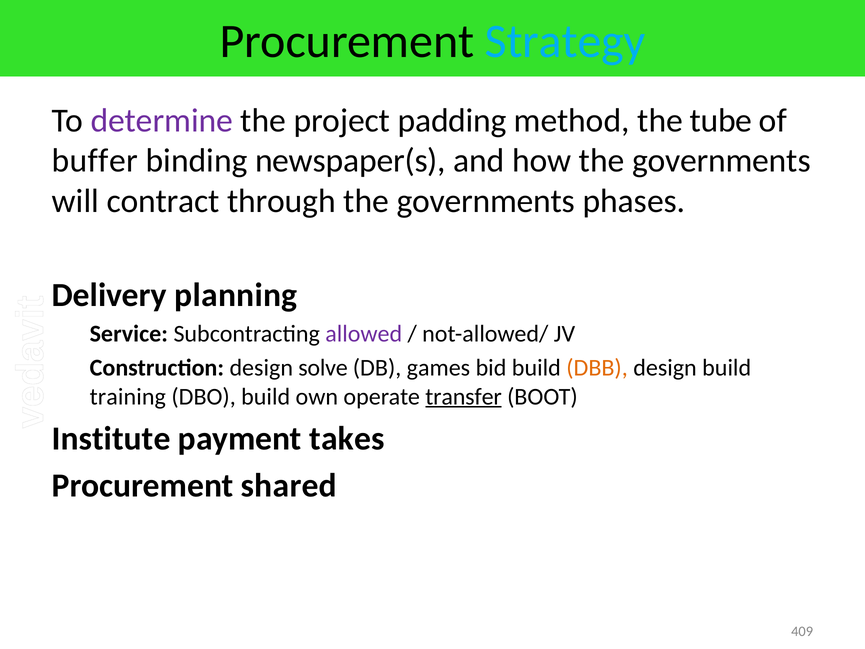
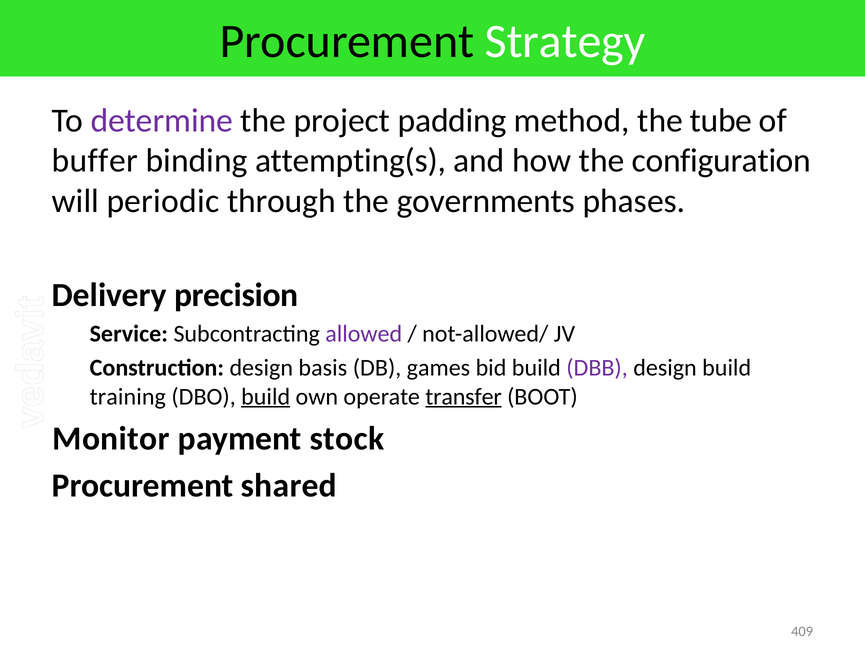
Strategy colour: light blue -> white
newspaper(s: newspaper(s -> attempting(s
how the governments: governments -> configuration
contract: contract -> periodic
planning: planning -> precision
solve: solve -> basis
DBB colour: orange -> purple
build at (266, 396) underline: none -> present
Institute: Institute -> Monitor
takes: takes -> stock
